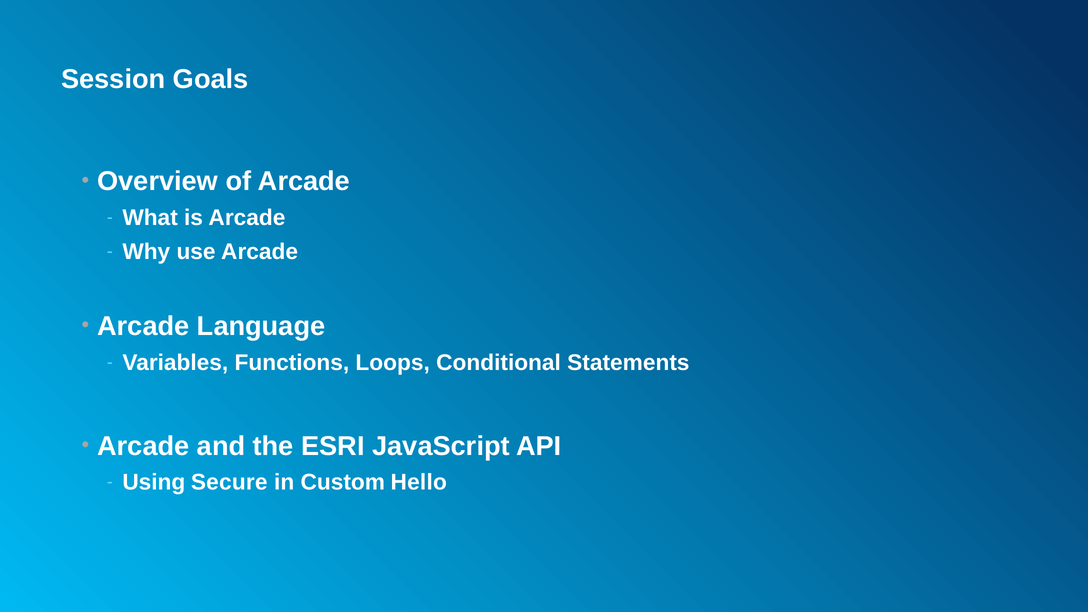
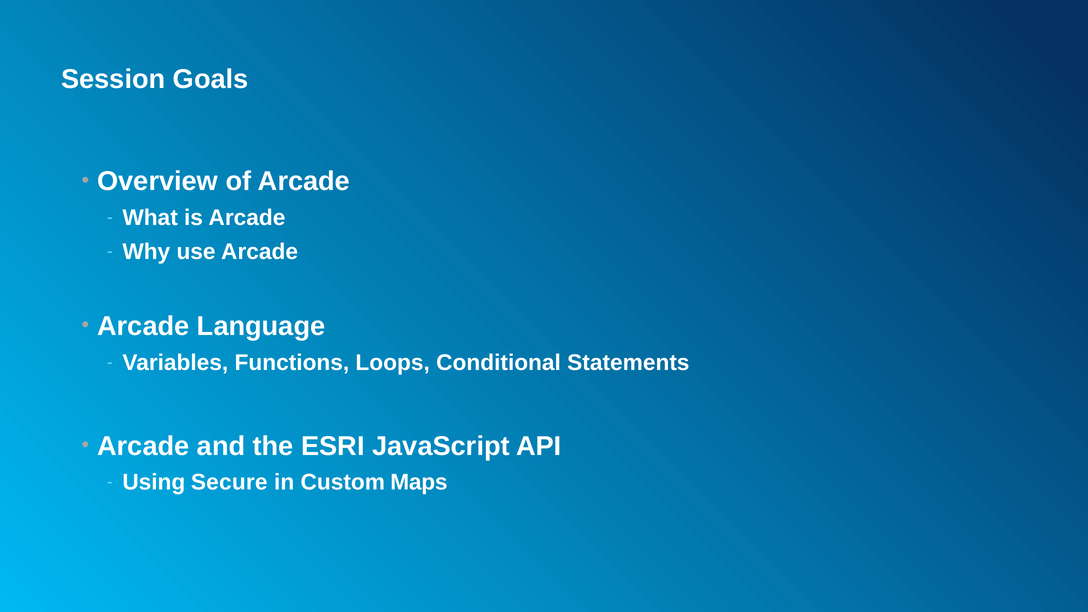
Hello: Hello -> Maps
